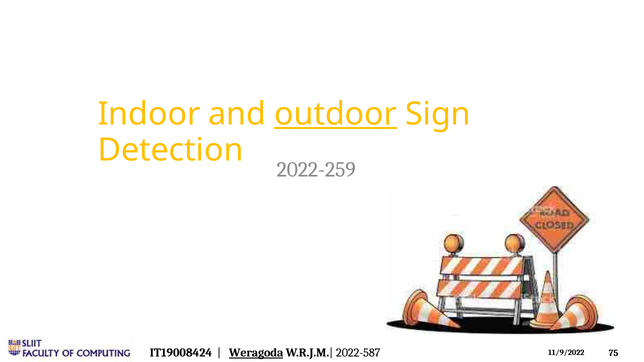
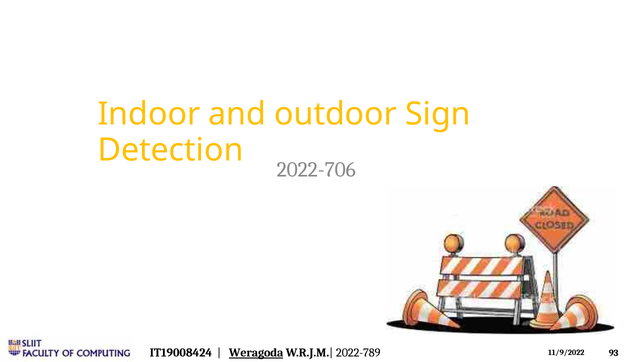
outdoor underline: present -> none
2022-259: 2022-259 -> 2022-706
2022-587: 2022-587 -> 2022-789
75: 75 -> 93
